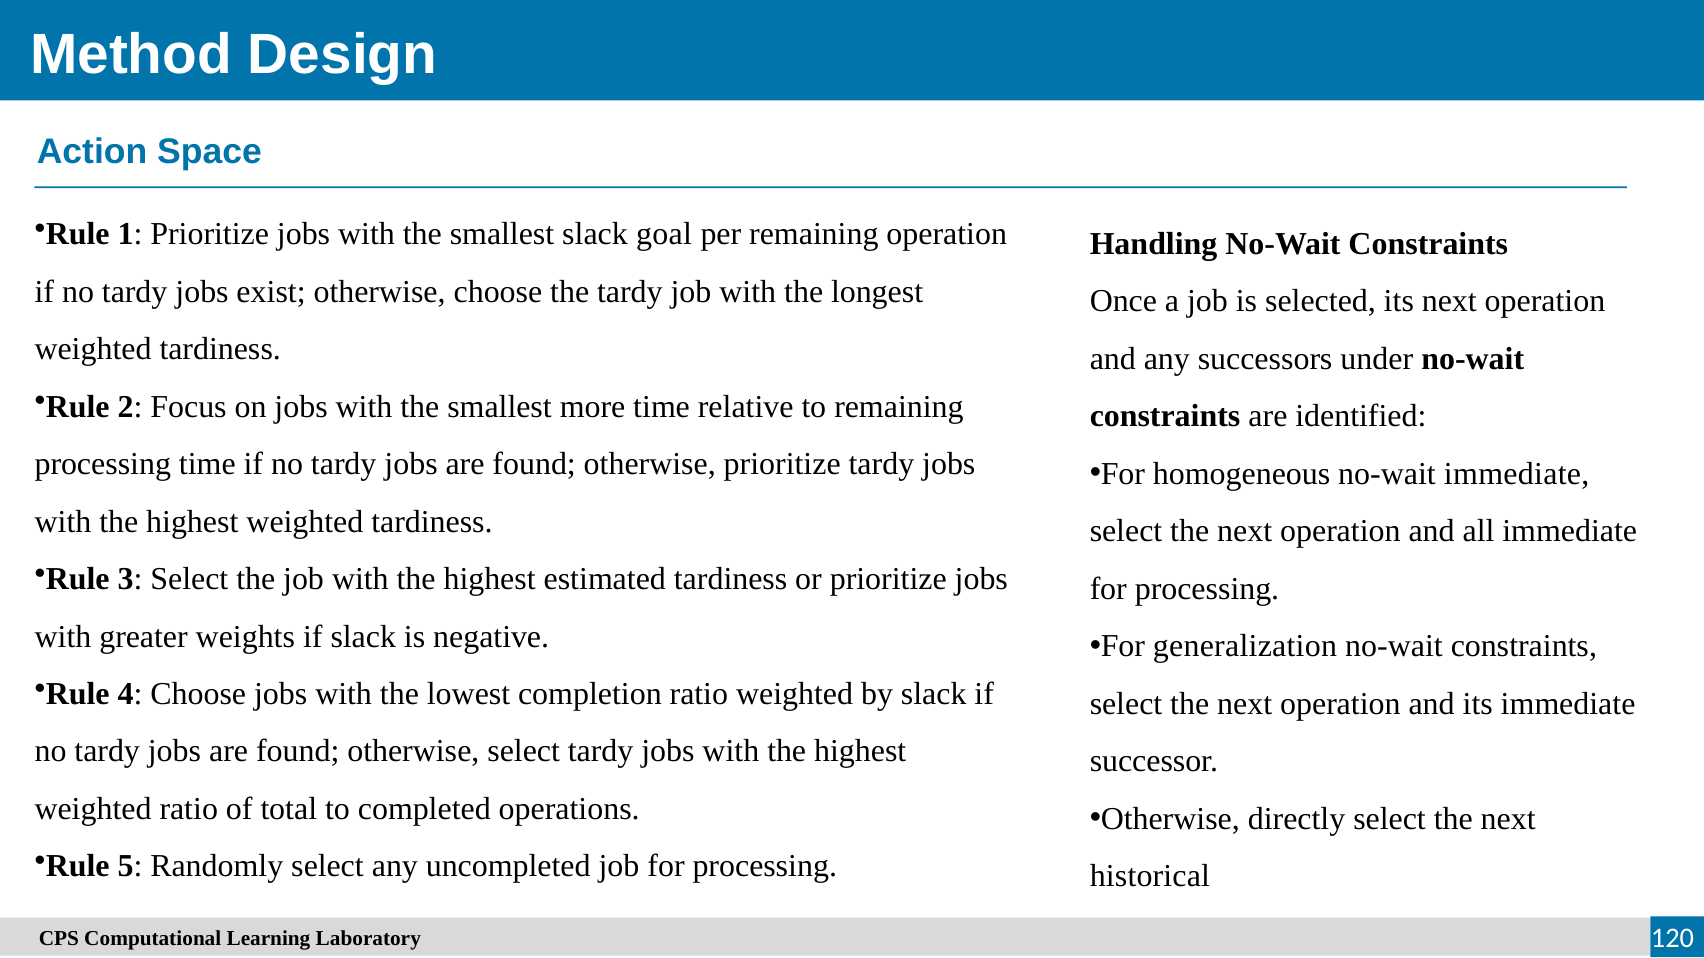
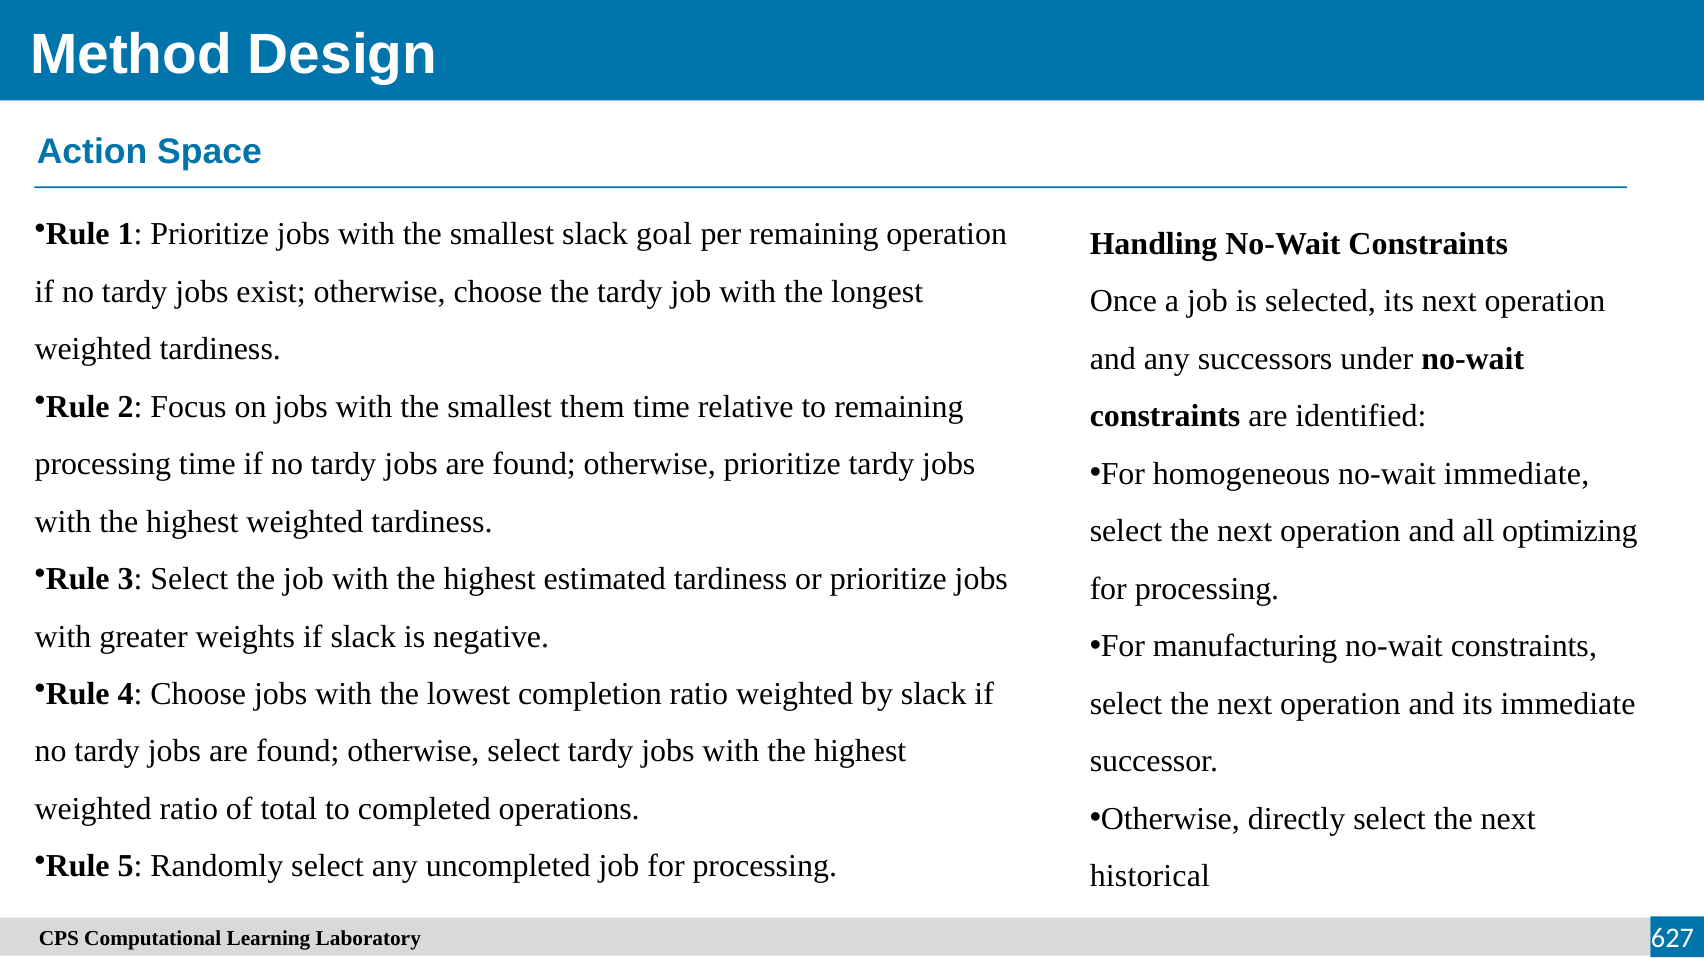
more: more -> them
all immediate: immediate -> optimizing
generalization: generalization -> manufacturing
120: 120 -> 627
